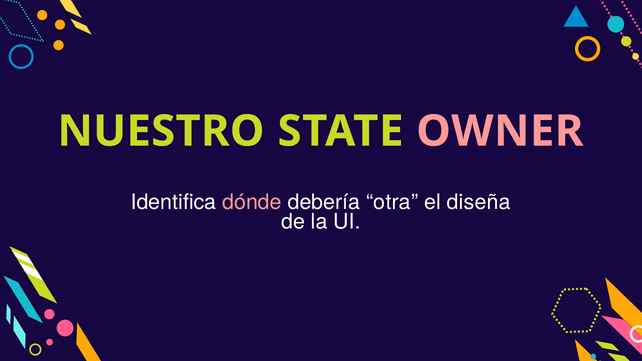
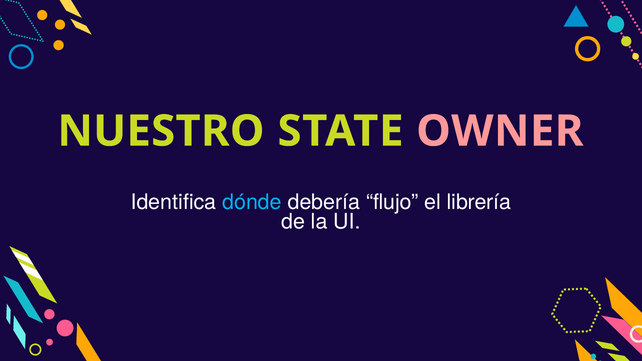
dónde colour: pink -> light blue
otra: otra -> flujo
diseña: diseña -> librería
